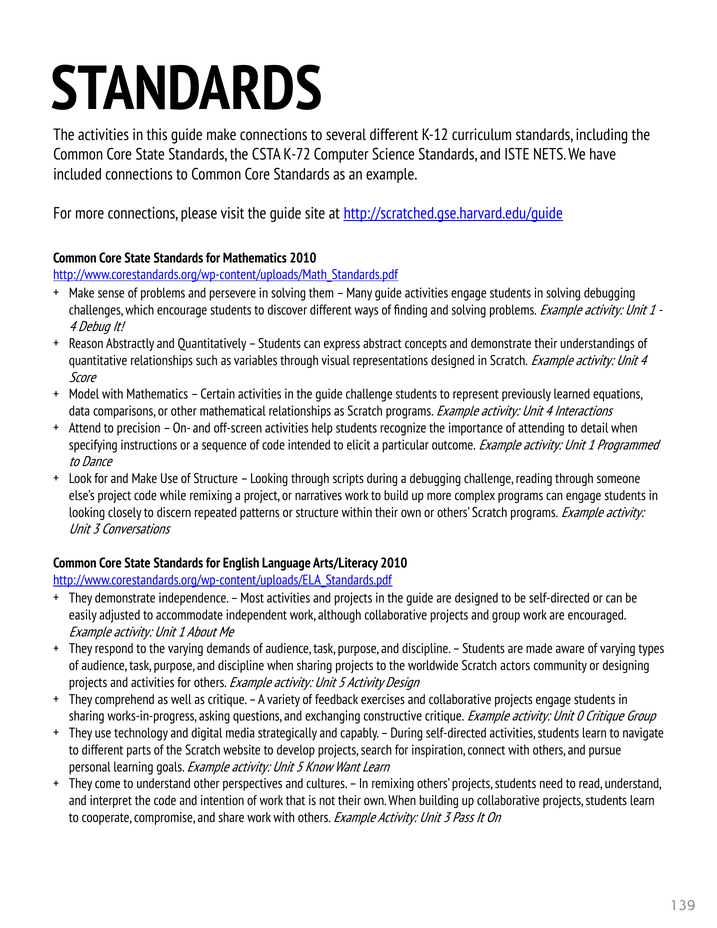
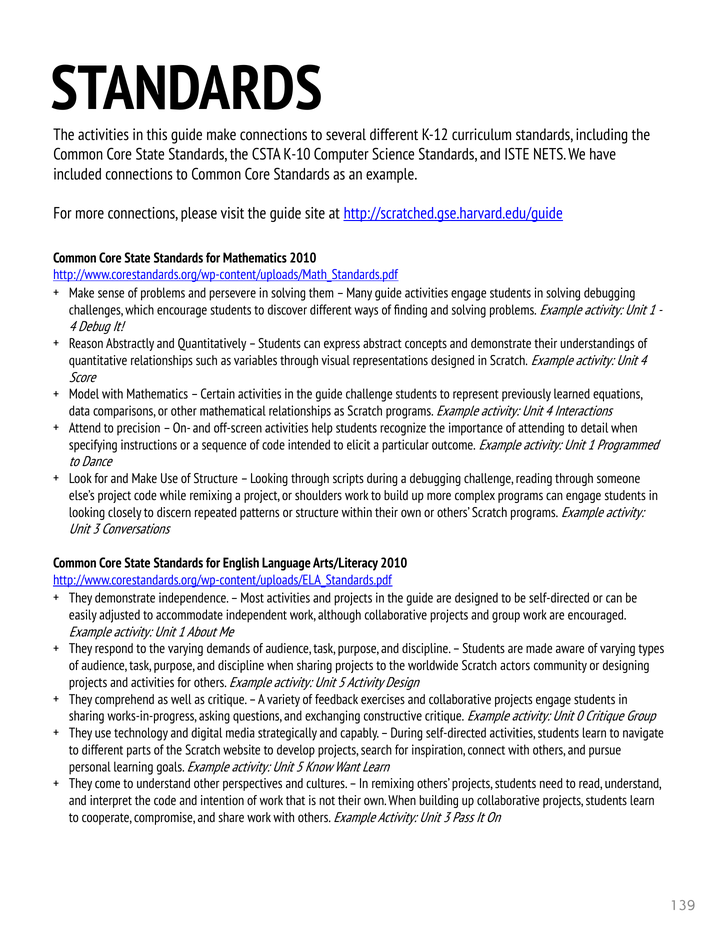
K-72: K-72 -> K-10
narratives: narratives -> shoulders
